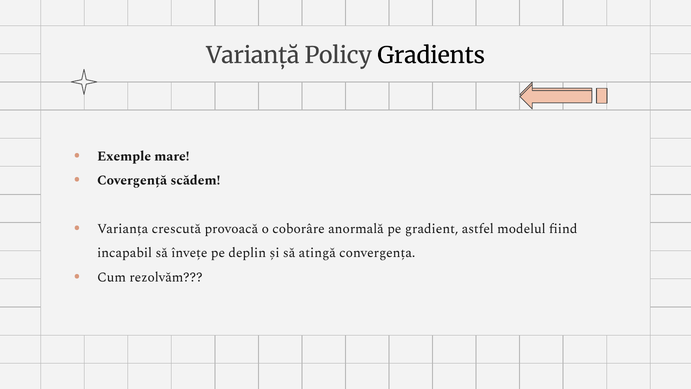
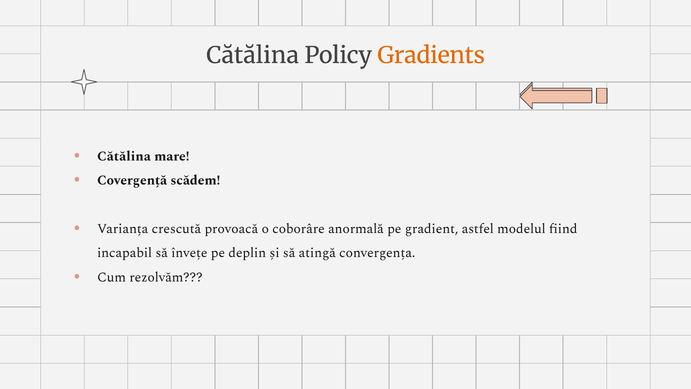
Varianță at (253, 55): Varianță -> Cătălina
Gradients colour: black -> orange
Exemple at (124, 156): Exemple -> Cătălina
